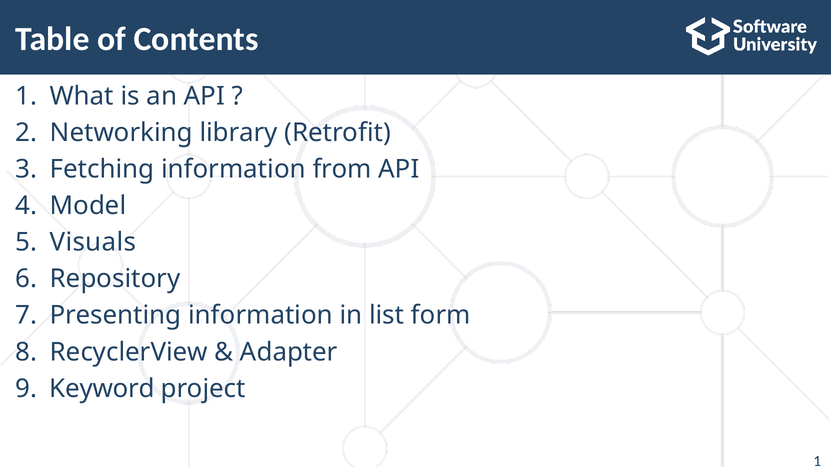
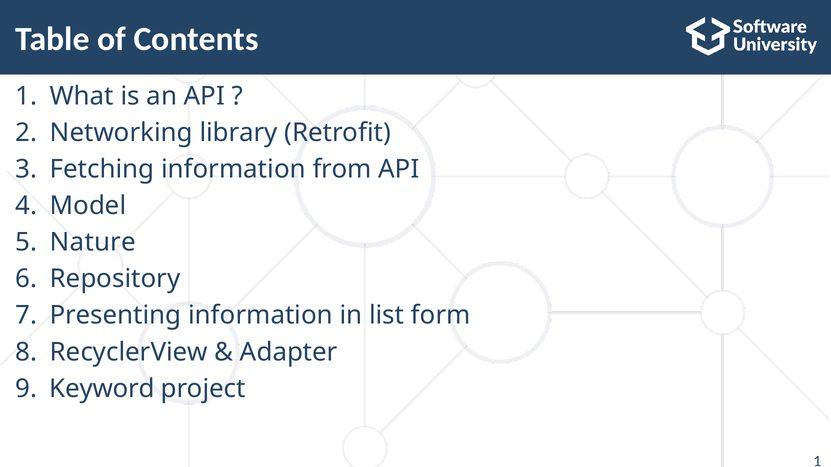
Visuals: Visuals -> Nature
